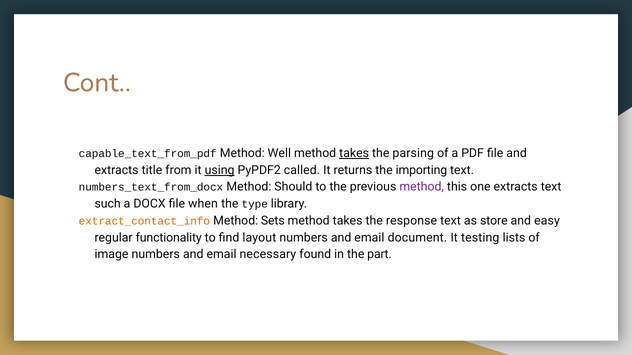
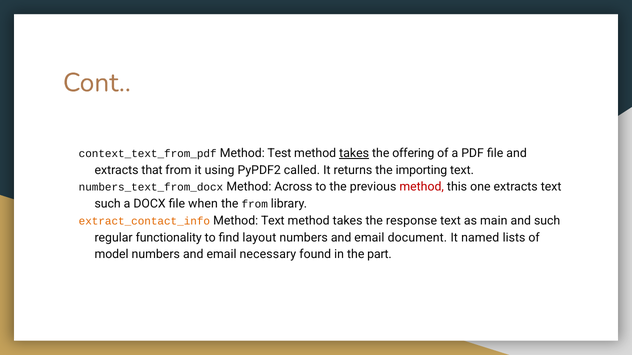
capable_text_from_pdf: capable_text_from_pdf -> context_text_from_pdf
Well: Well -> Test
parsing: parsing -> offering
title: title -> that
using underline: present -> none
Should: Should -> Across
method at (422, 187) colour: purple -> red
the type: type -> from
Method Sets: Sets -> Text
store: store -> main
and easy: easy -> such
testing: testing -> named
image: image -> model
